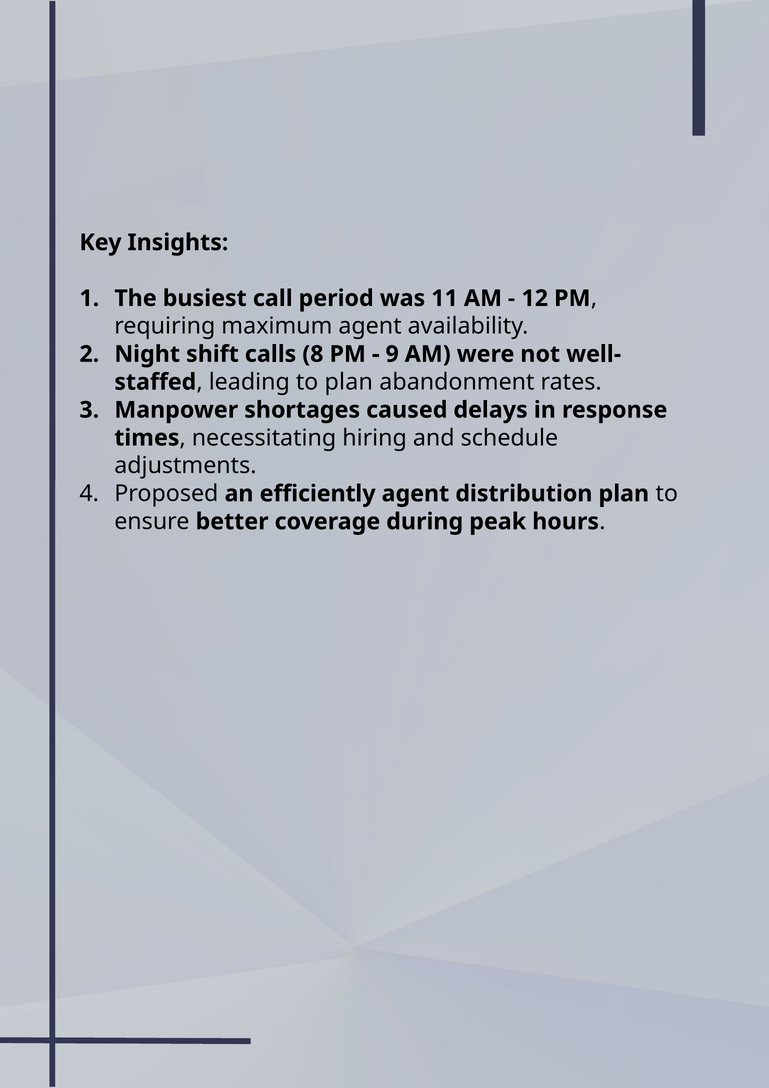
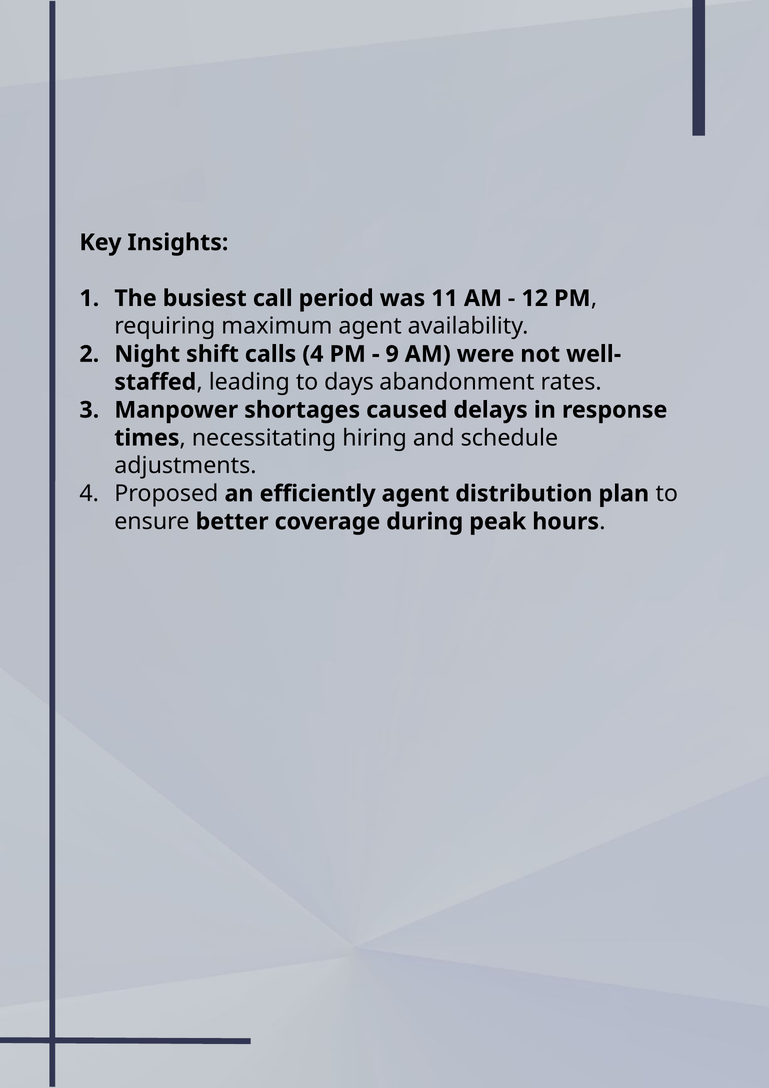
calls 8: 8 -> 4
to plan: plan -> days
